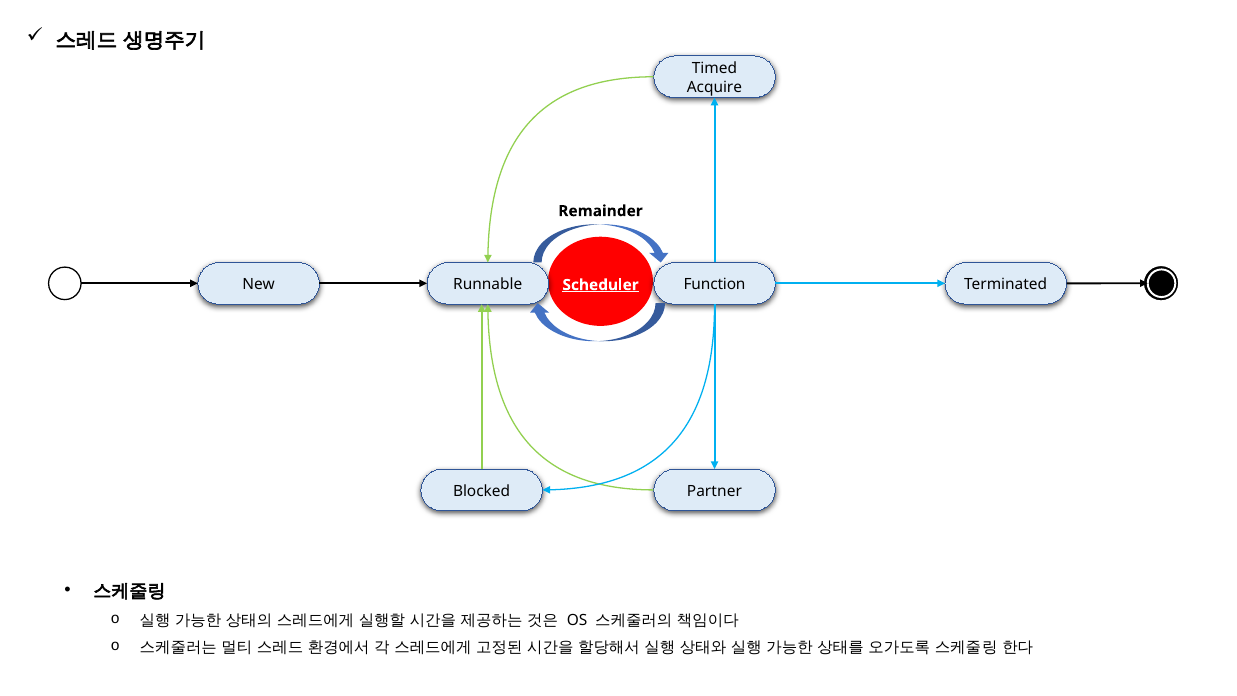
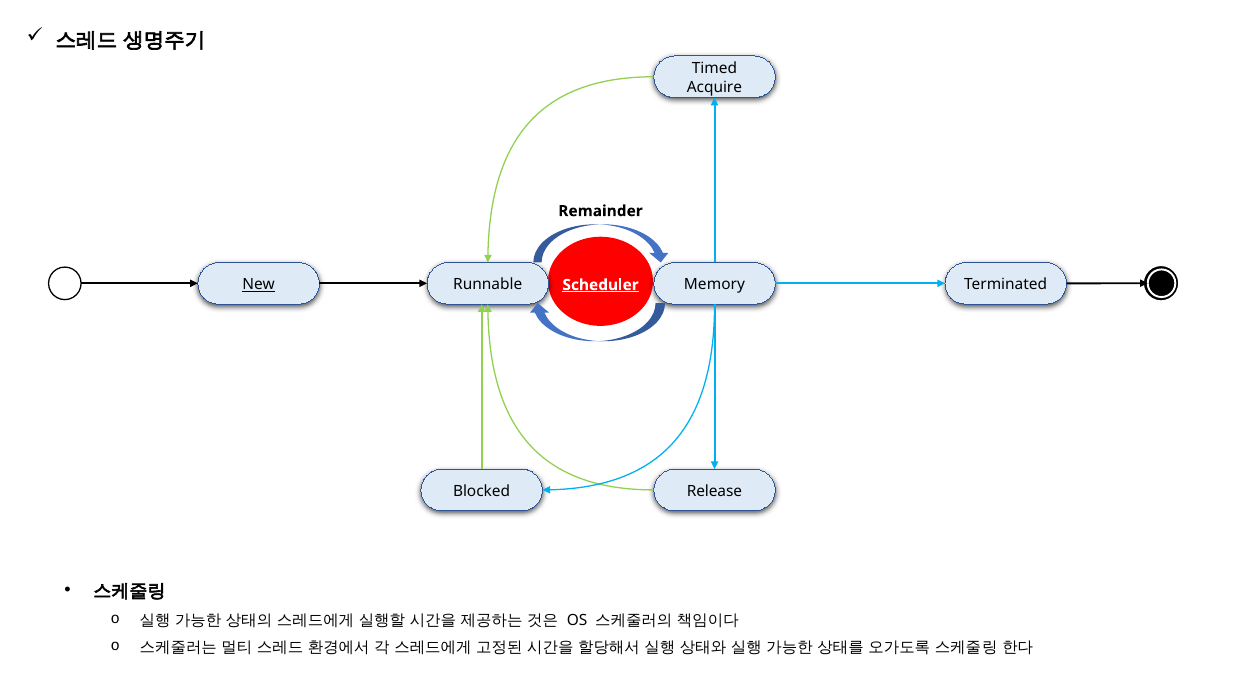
New underline: none -> present
Function: Function -> Memory
Partner: Partner -> Release
